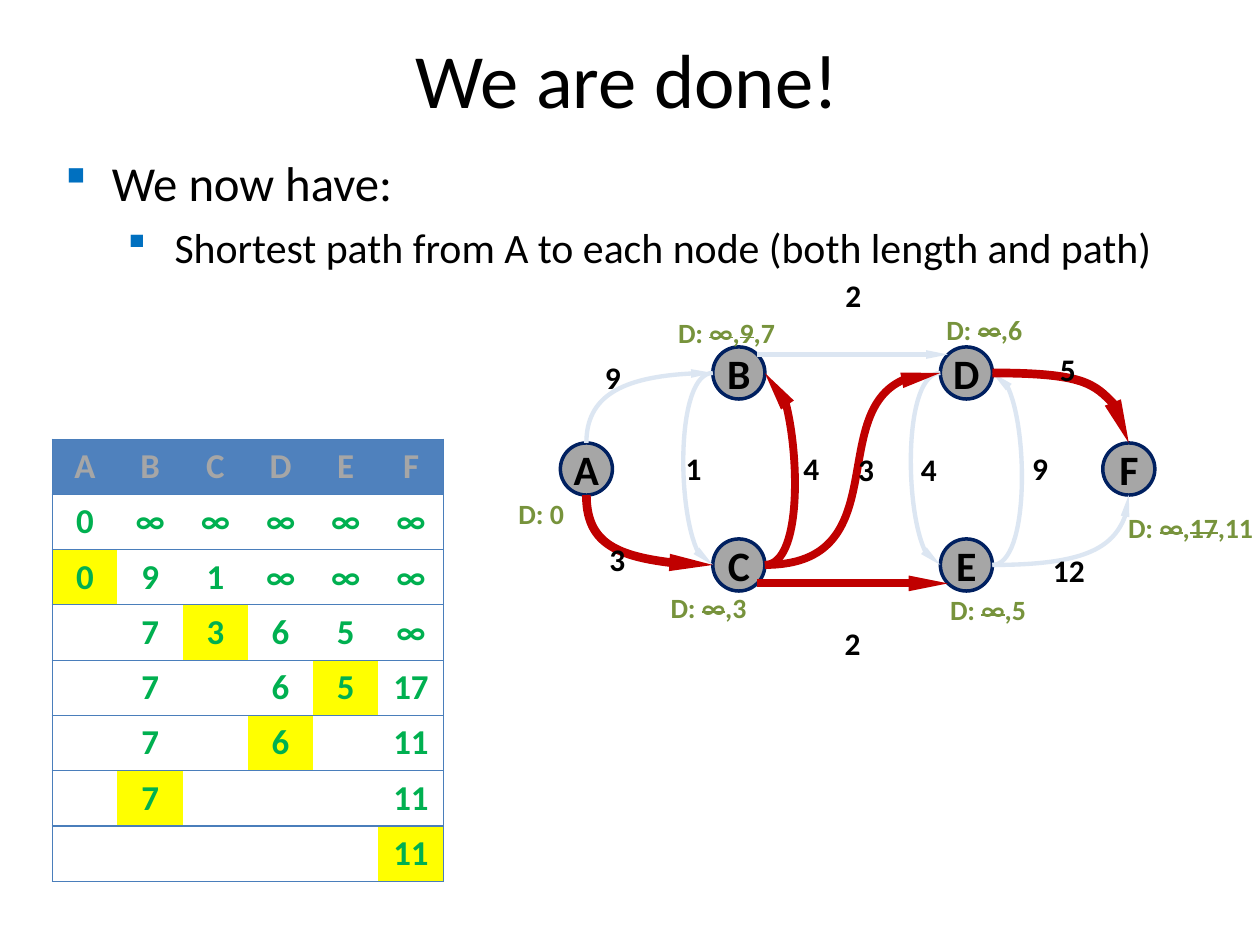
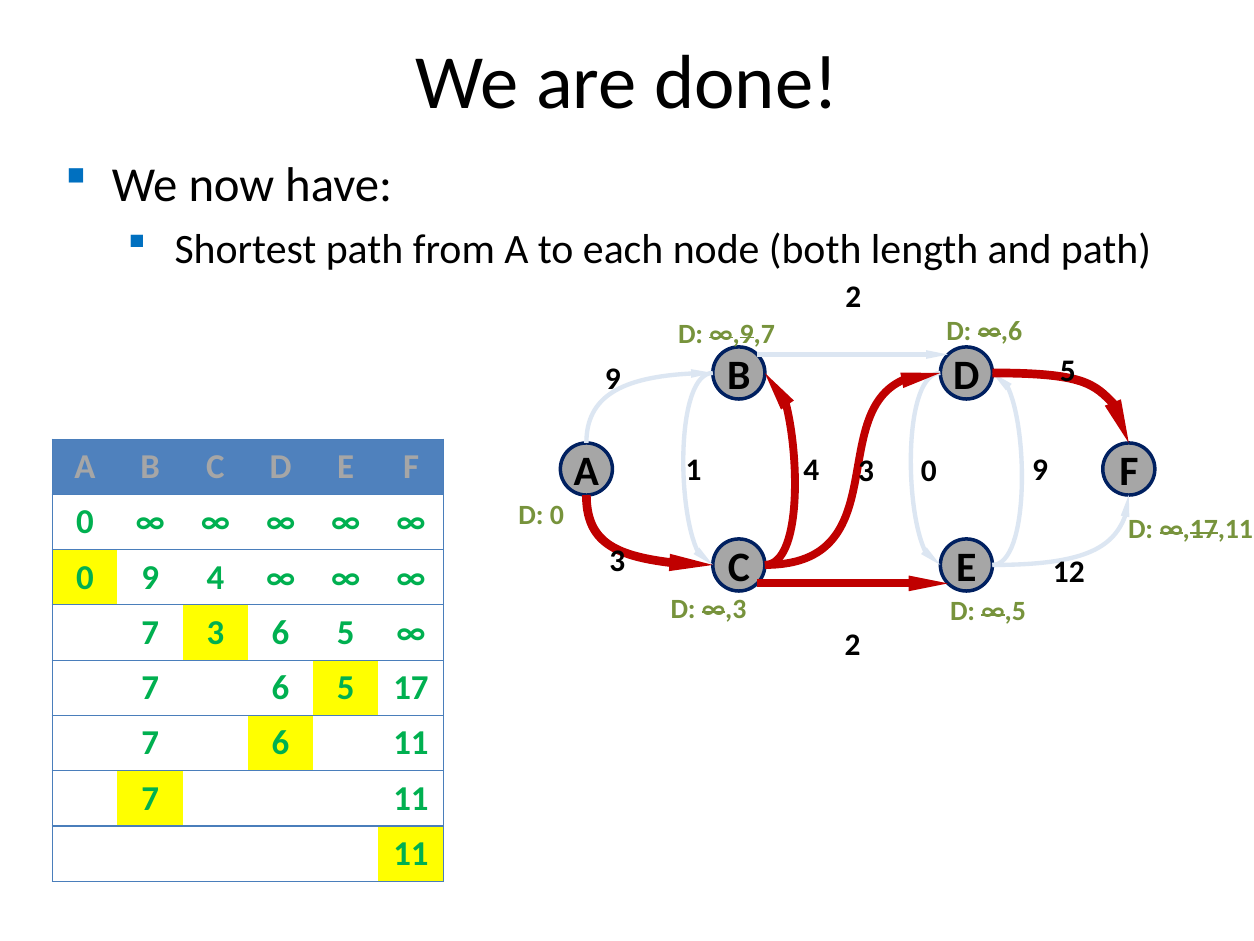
4 4: 4 -> 0
9 1: 1 -> 4
